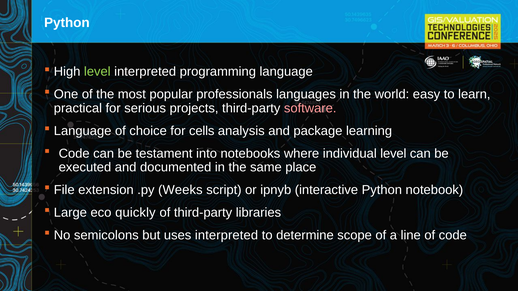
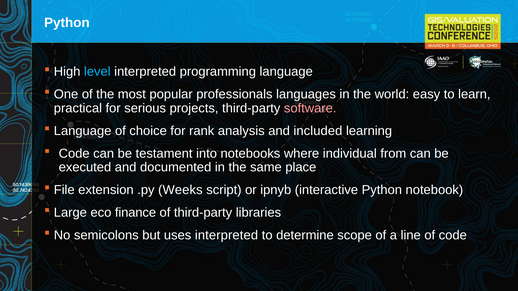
level at (97, 72) colour: light green -> light blue
cells: cells -> rank
package: package -> included
individual level: level -> from
quickly: quickly -> finance
